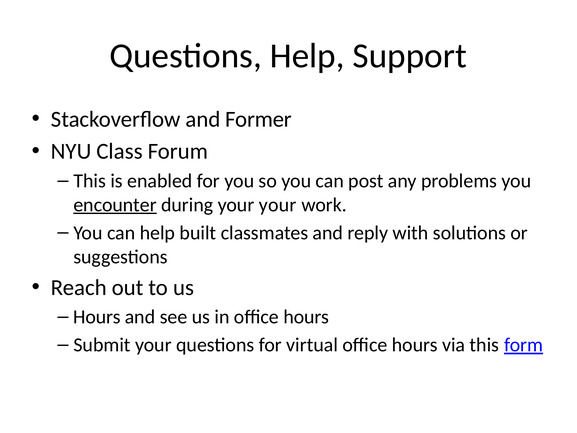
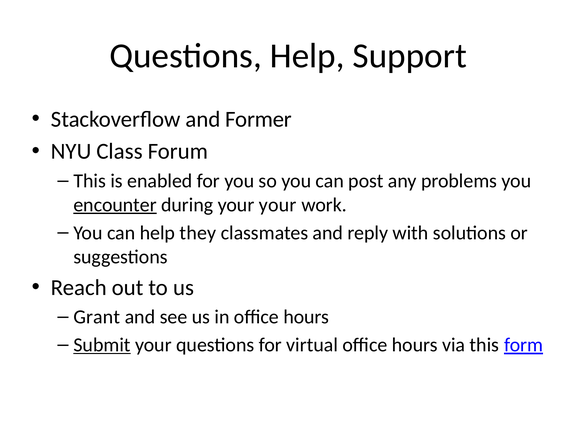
built: built -> they
Hours at (97, 317): Hours -> Grant
Submit underline: none -> present
